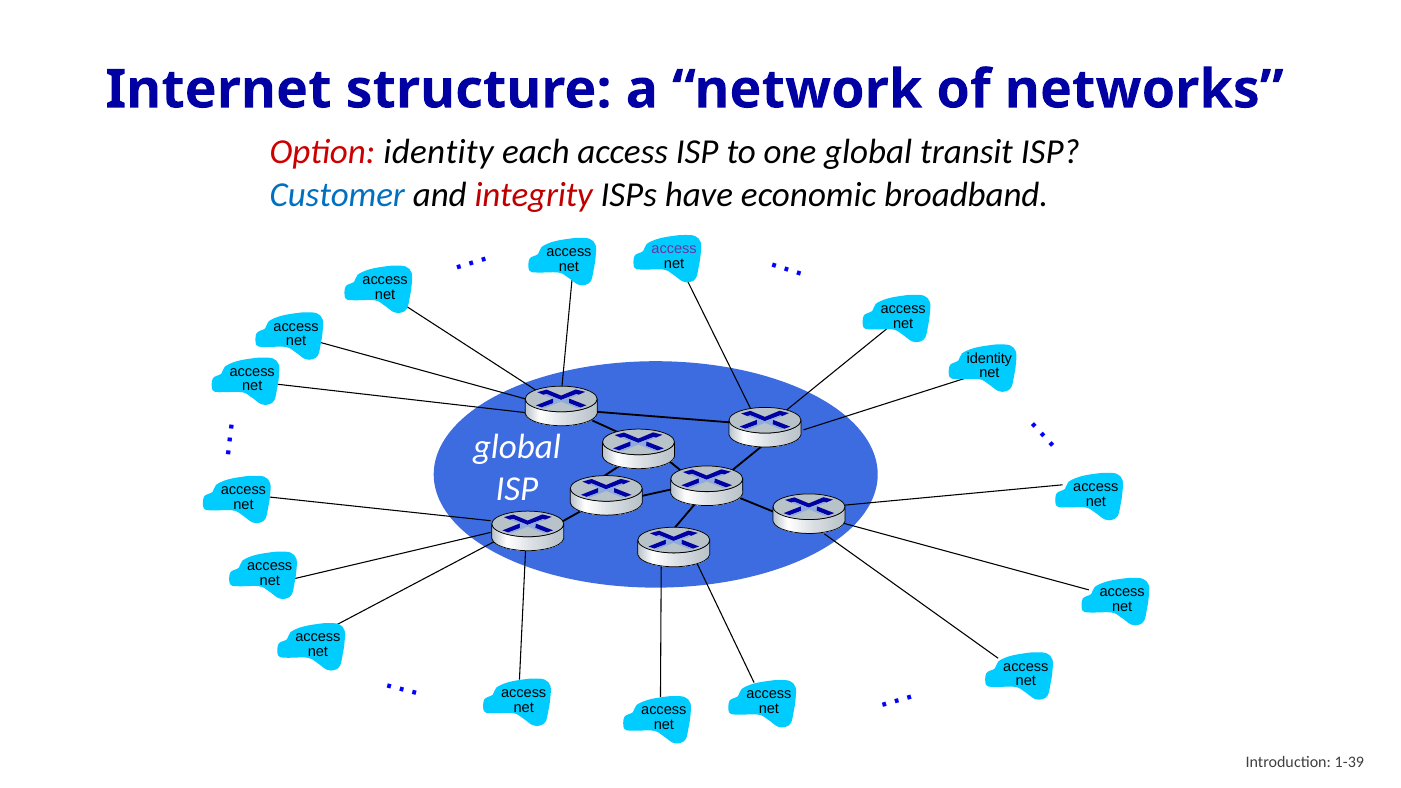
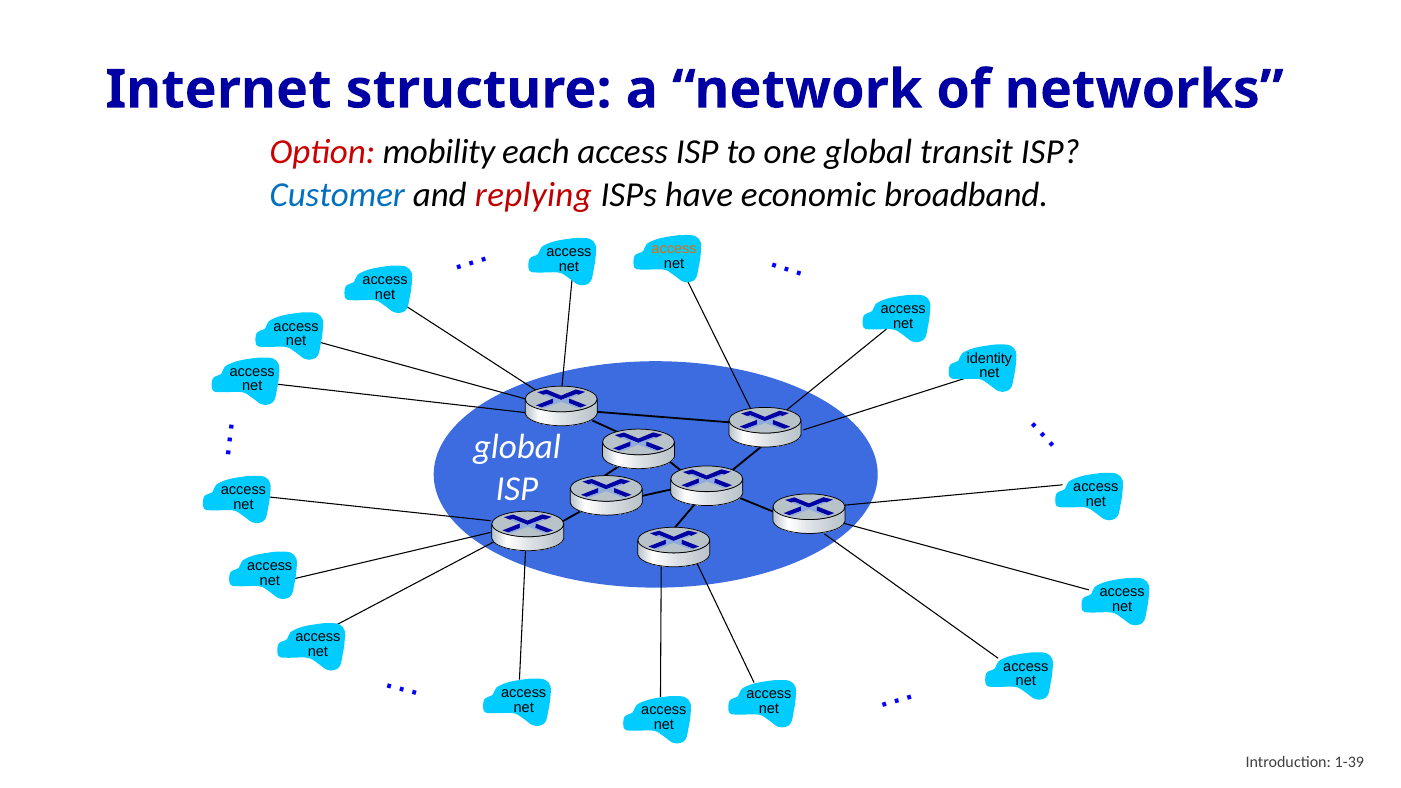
Option identity: identity -> mobility
integrity: integrity -> replying
access at (674, 249) colour: purple -> orange
